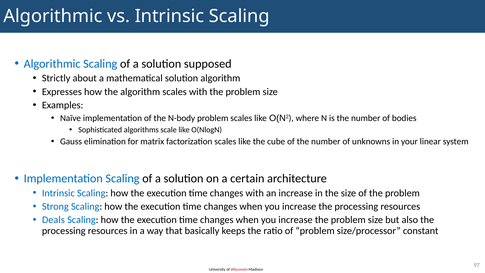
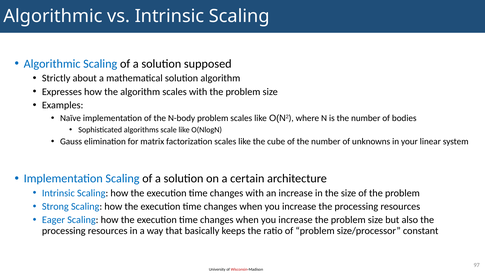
Deals: Deals -> Eager
